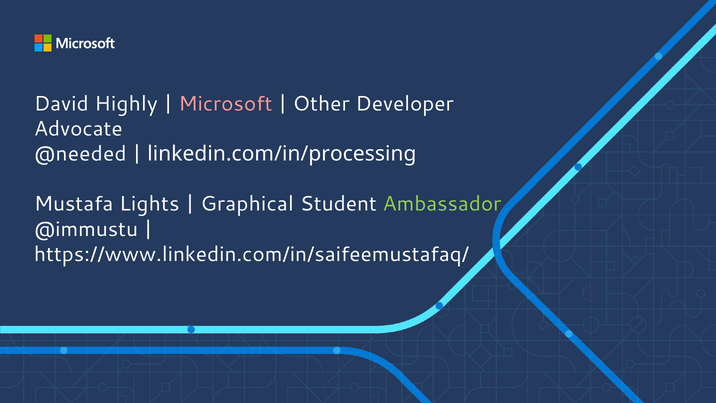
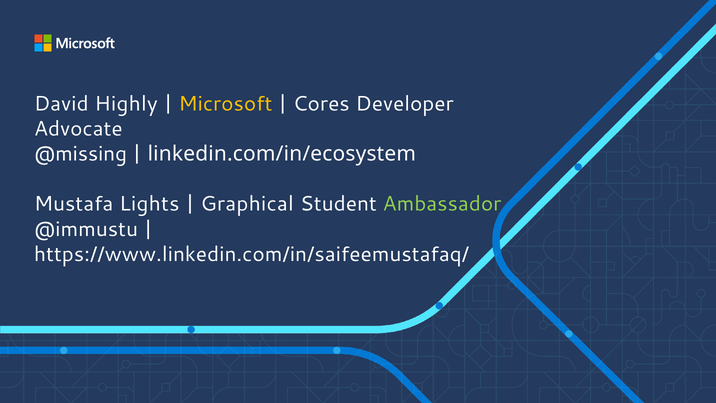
Microsoft colour: pink -> yellow
Other: Other -> Cores
@needed: @needed -> @missing
linkedin.com/in/processing: linkedin.com/in/processing -> linkedin.com/in/ecosystem
